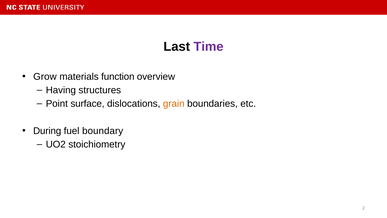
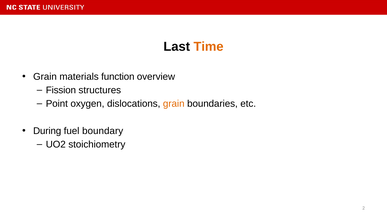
Time colour: purple -> orange
Grow at (45, 77): Grow -> Grain
Having: Having -> Fission
surface: surface -> oxygen
